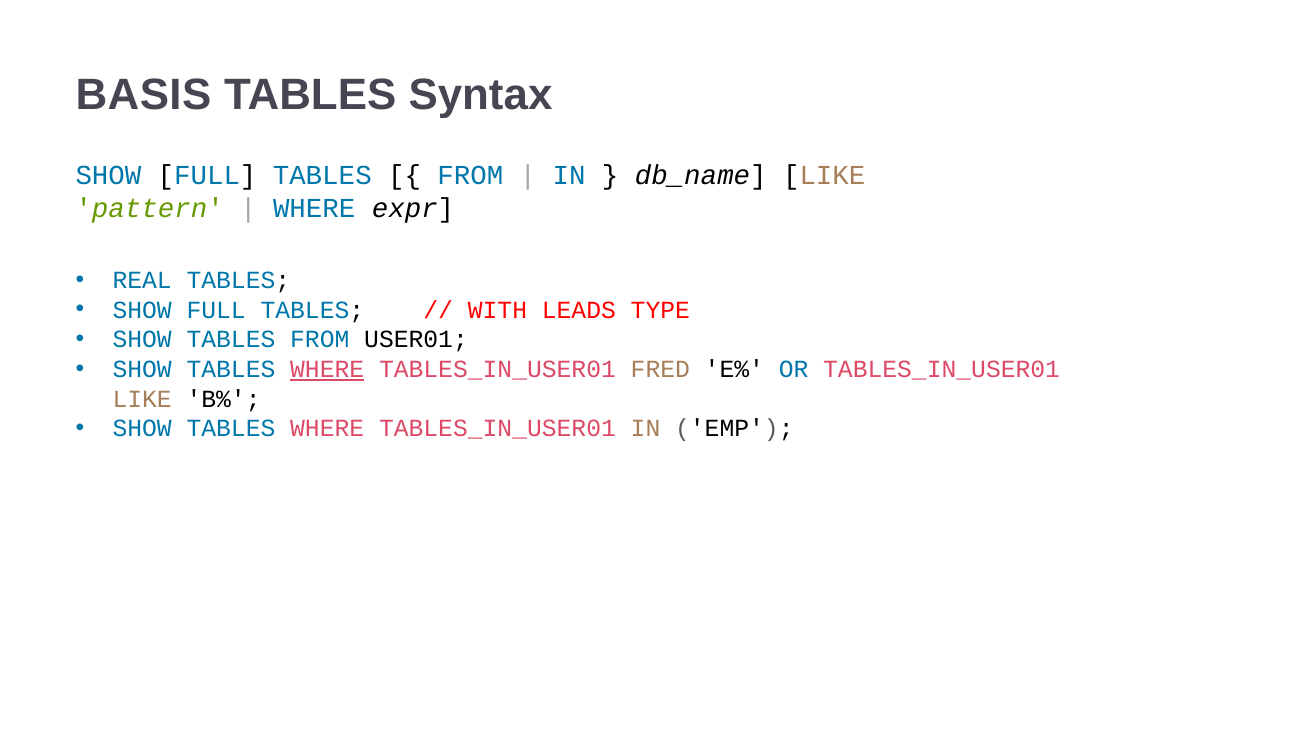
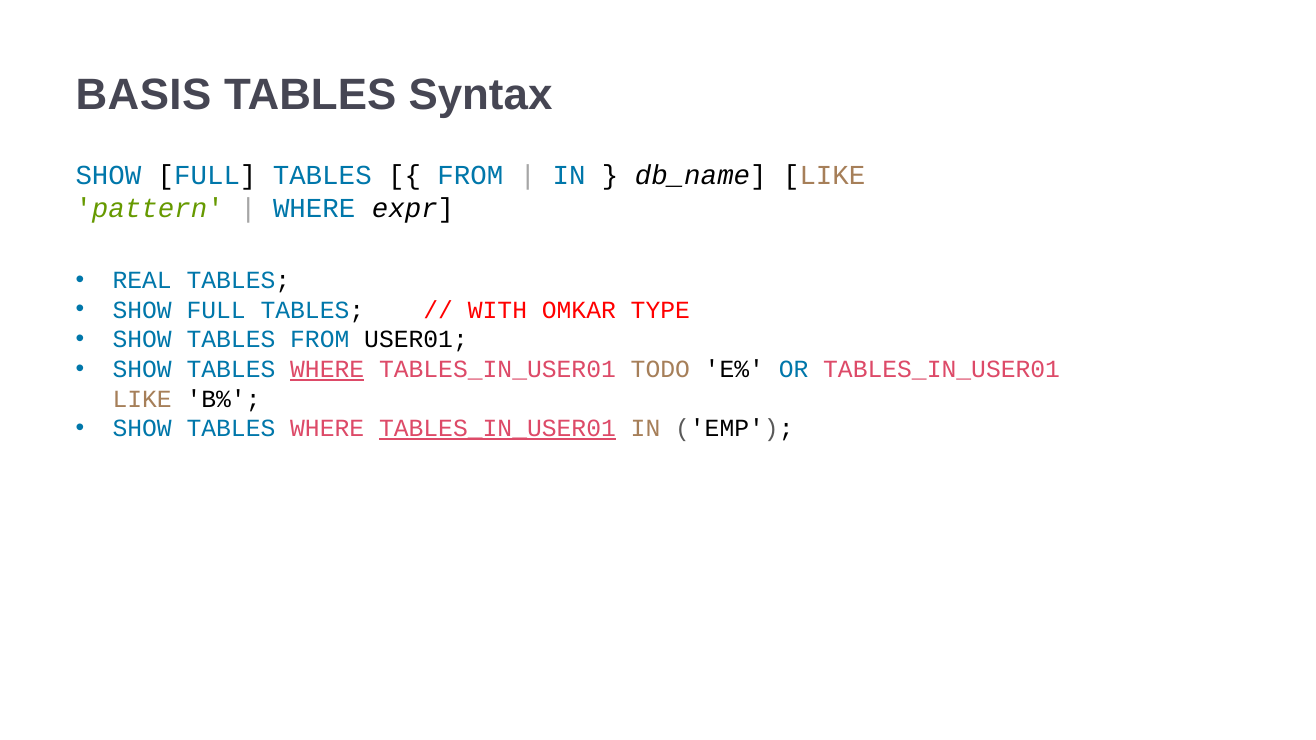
LEADS: LEADS -> OMKAR
FRED: FRED -> TODO
TABLES_IN_USER01 at (497, 429) underline: none -> present
